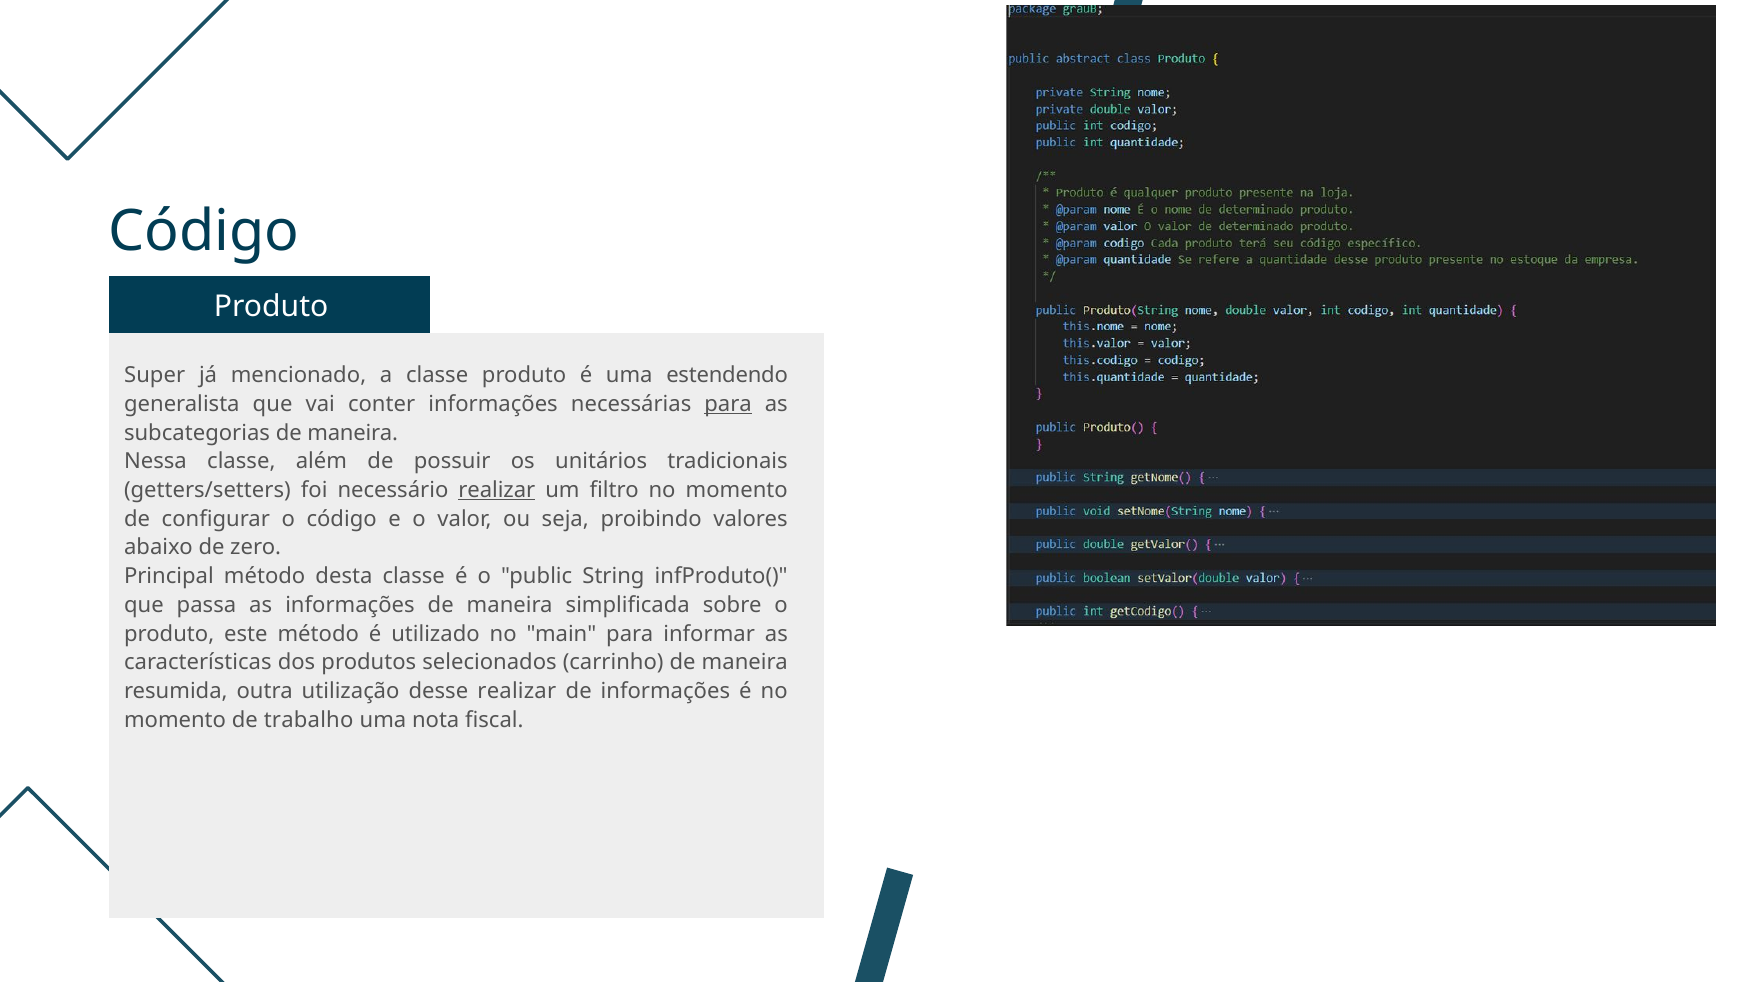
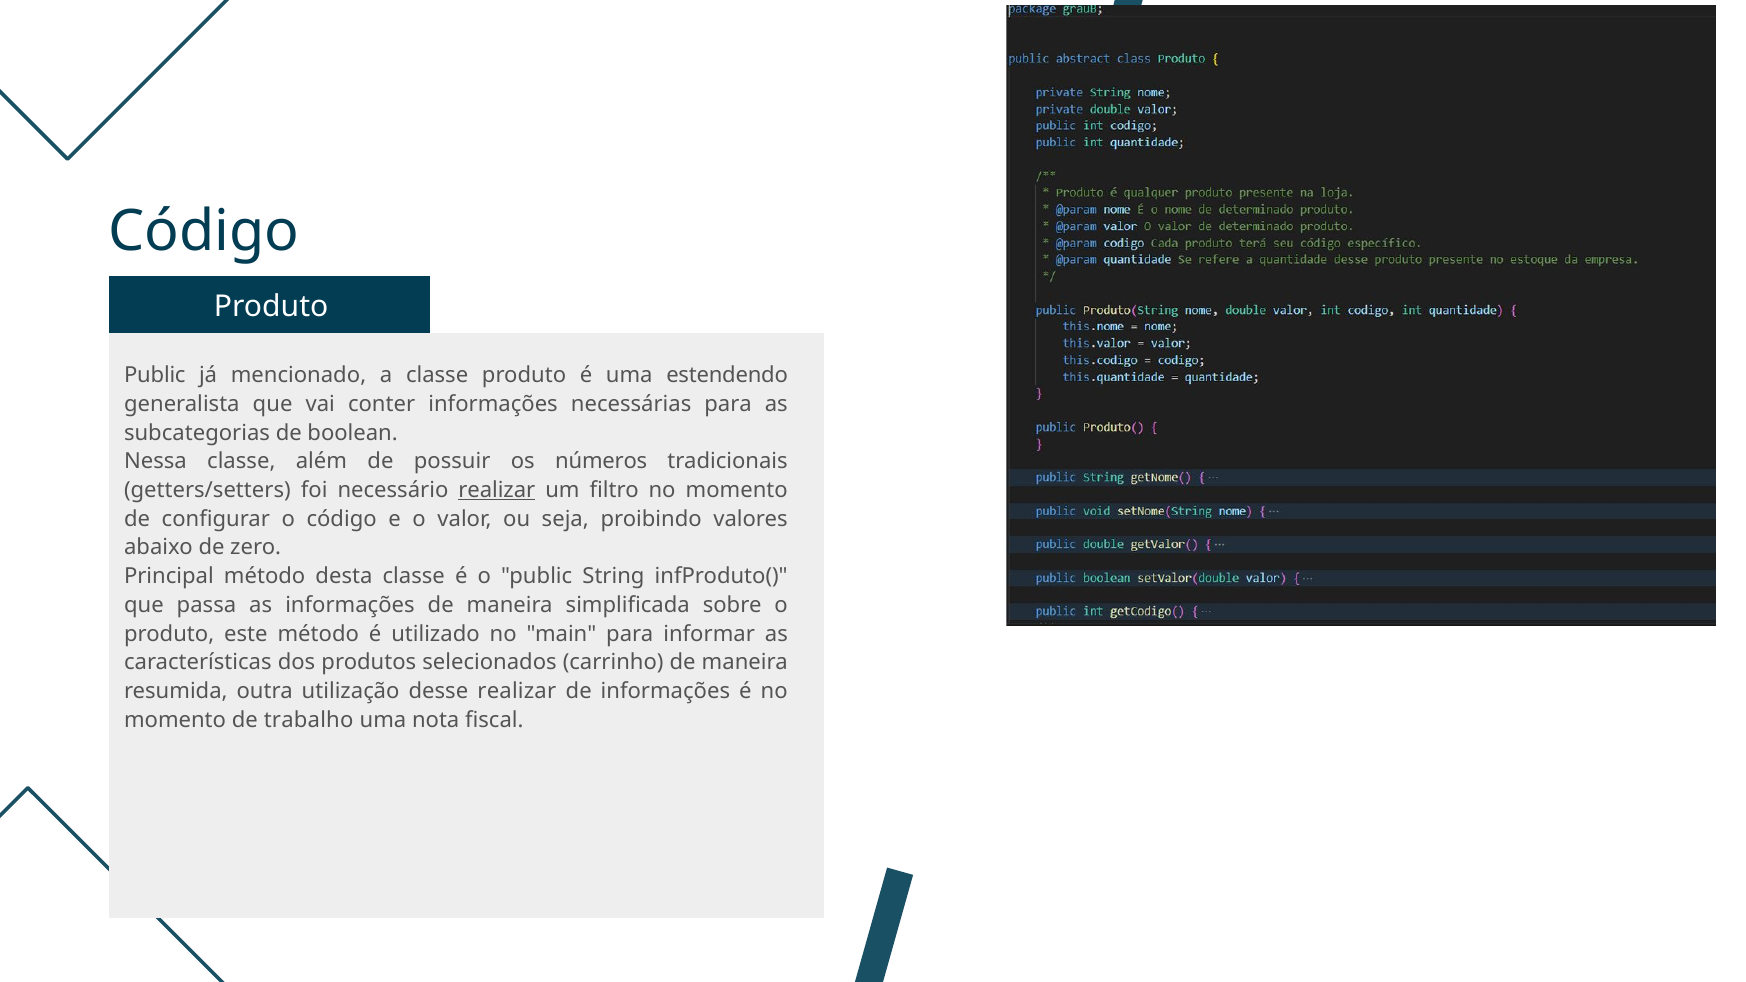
Super at (155, 376): Super -> Public
para at (728, 404) underline: present -> none
subcategorias de maneira: maneira -> boolean
unitários: unitários -> números
